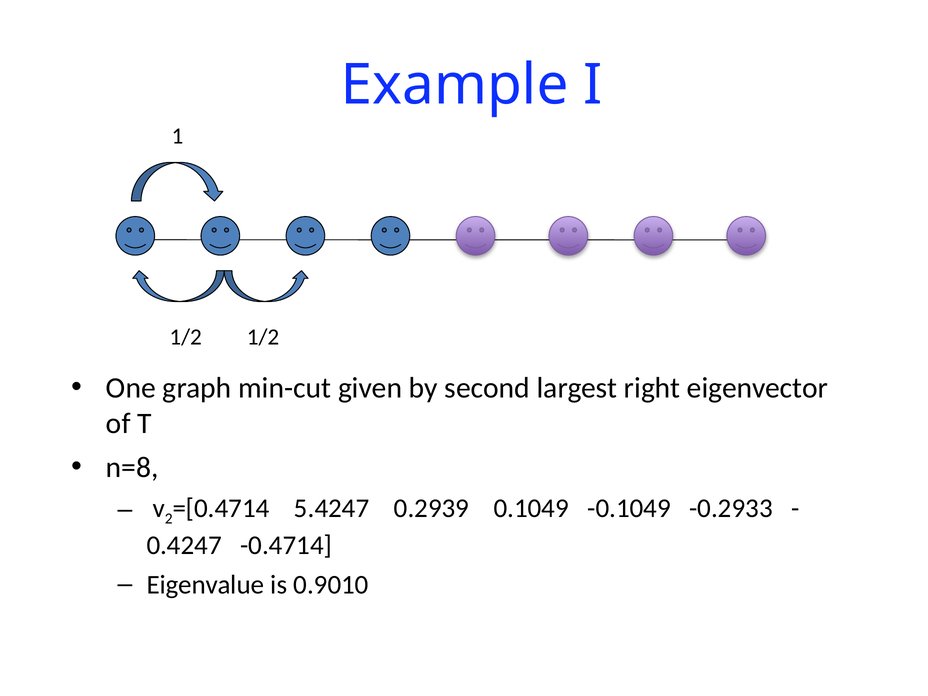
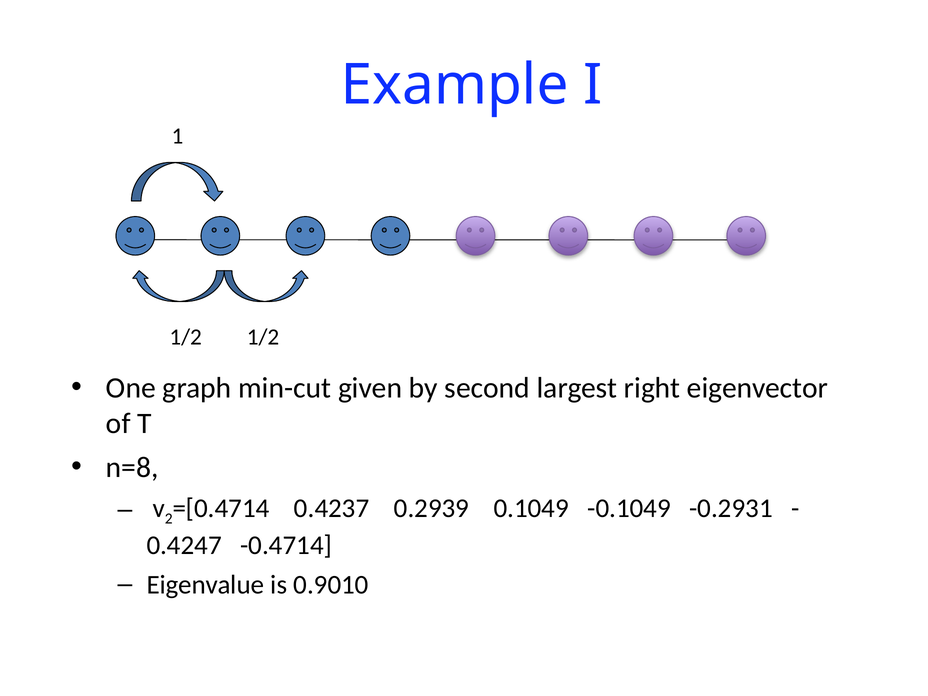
5.4247: 5.4247 -> 0.4237
-0.2933: -0.2933 -> -0.2931
